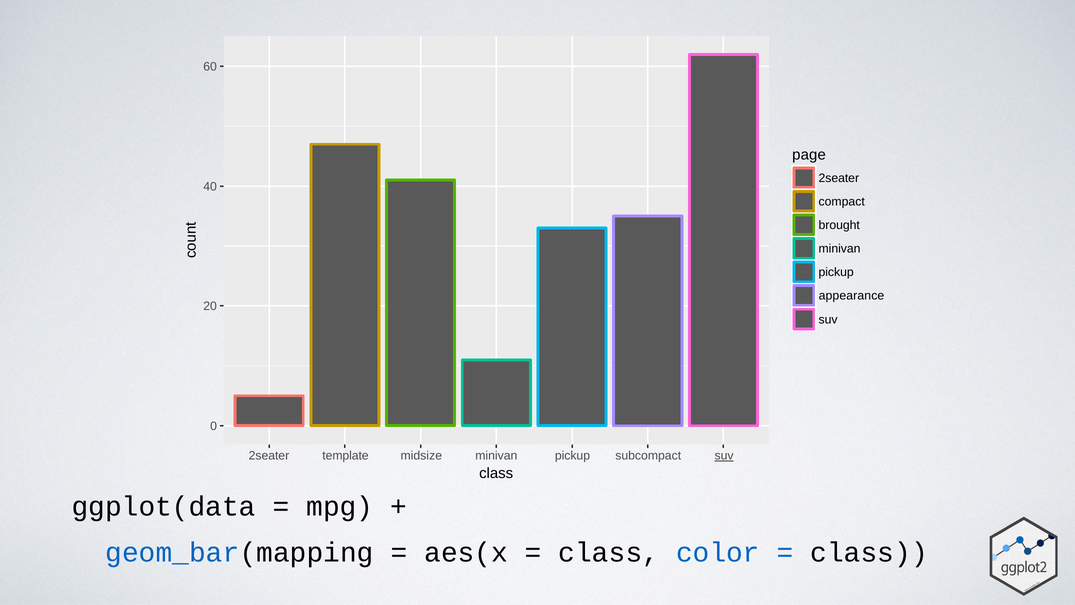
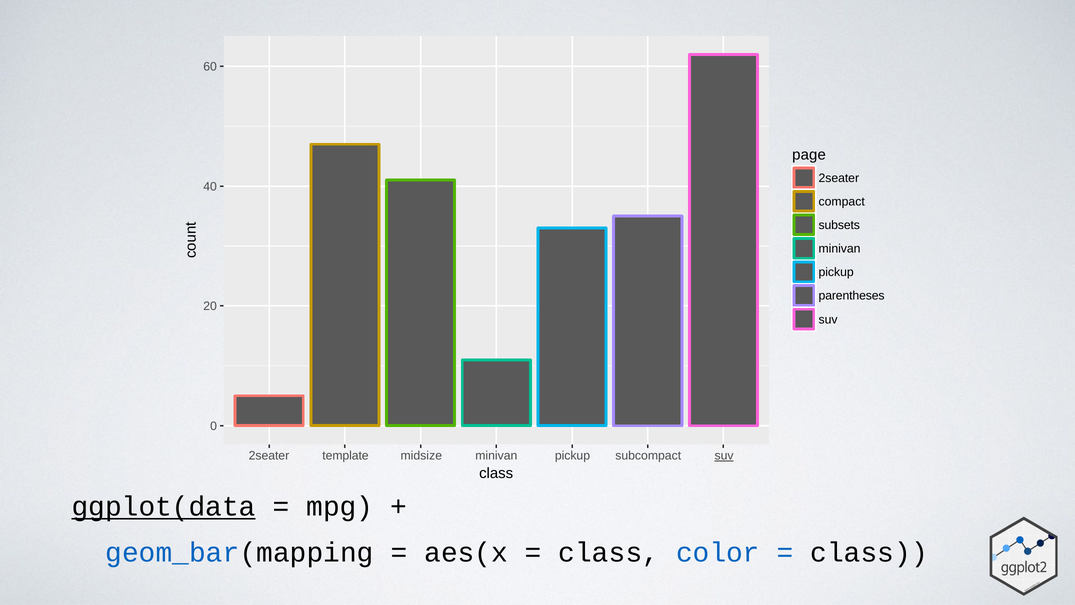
brought: brought -> subsets
appearance: appearance -> parentheses
ggplot(data underline: none -> present
